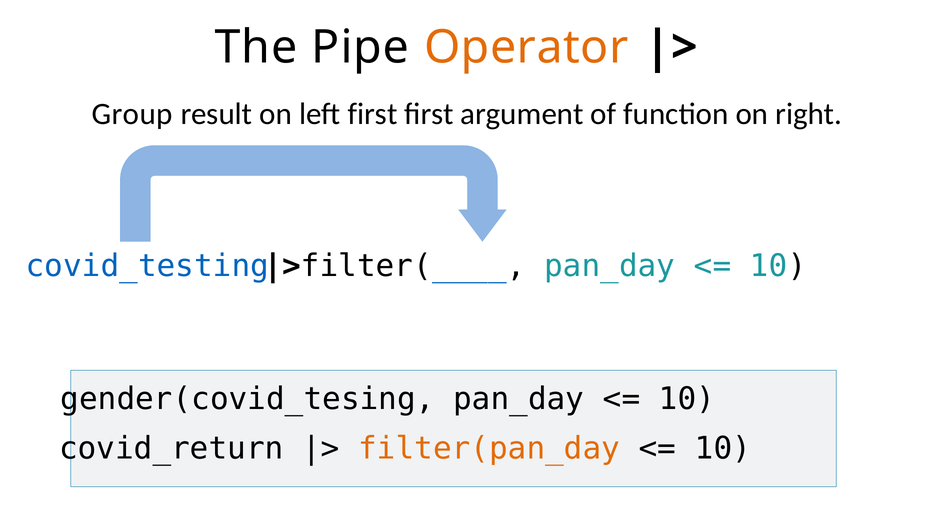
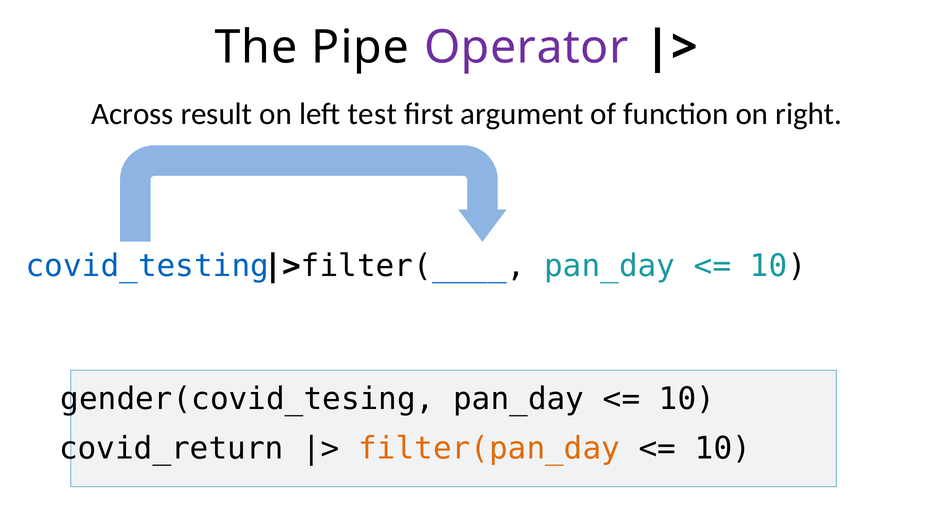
Operator colour: orange -> purple
Group: Group -> Across
left first: first -> test
